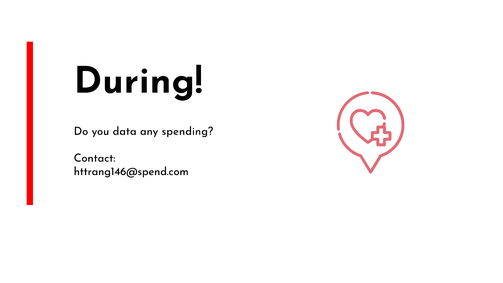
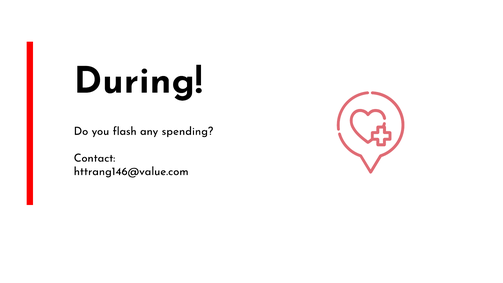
data: data -> flash
httrang146@spend.com: httrang146@spend.com -> httrang146@value.com
